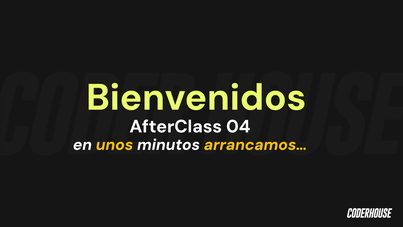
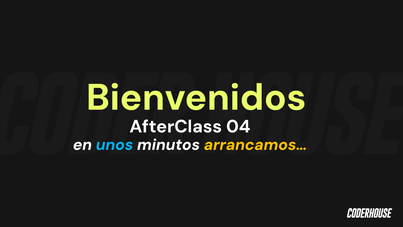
unos colour: yellow -> light blue
